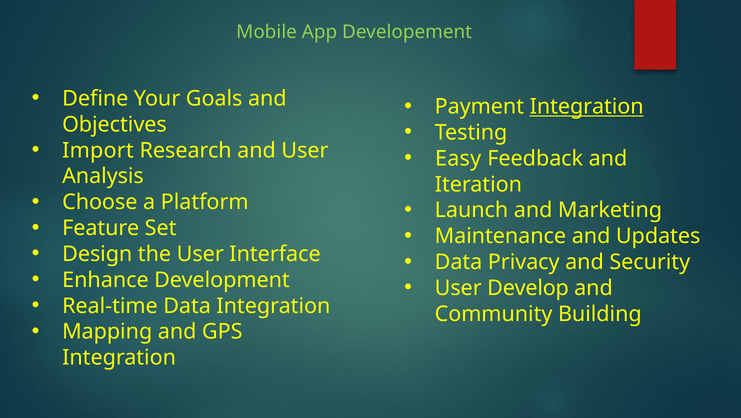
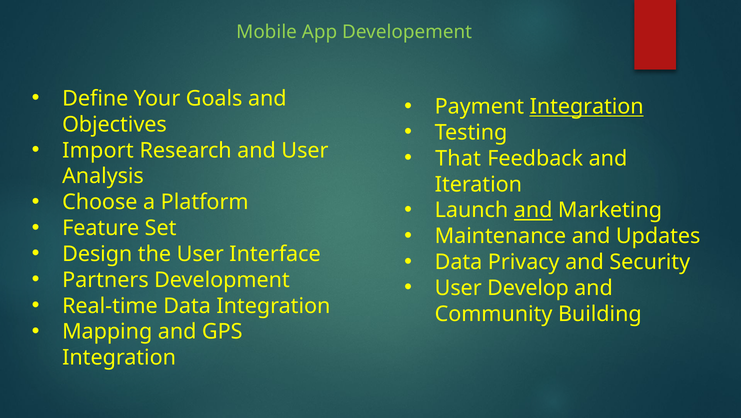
Easy: Easy -> That
and at (533, 210) underline: none -> present
Enhance: Enhance -> Partners
